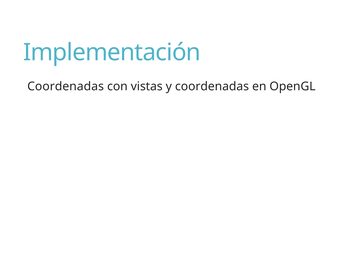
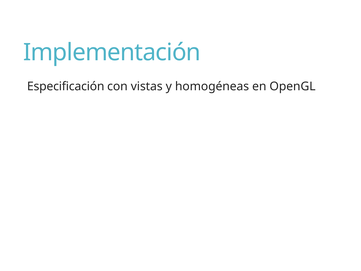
Coordenadas at (66, 86): Coordenadas -> Especificación
y coordenadas: coordenadas -> homogéneas
